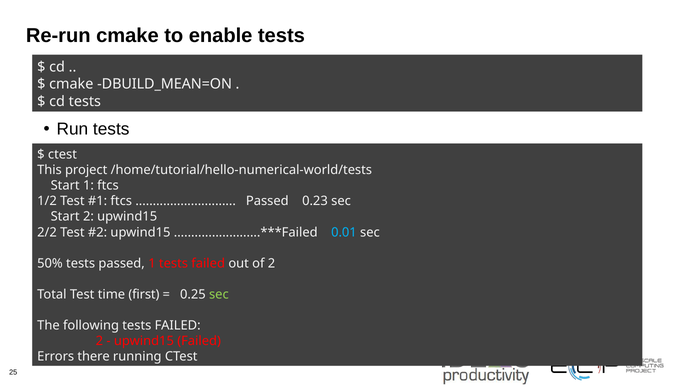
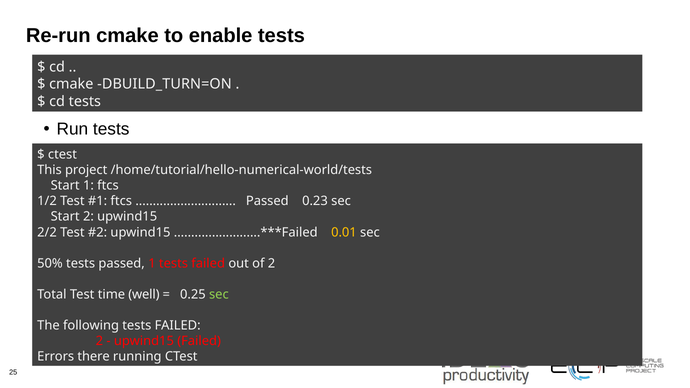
DBUILD_MEAN=ON: DBUILD_MEAN=ON -> DBUILD_TURN=ON
0.01 colour: light blue -> yellow
first: first -> well
